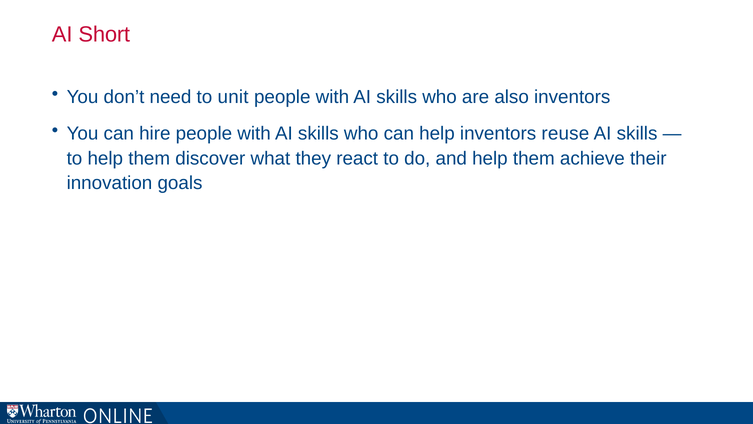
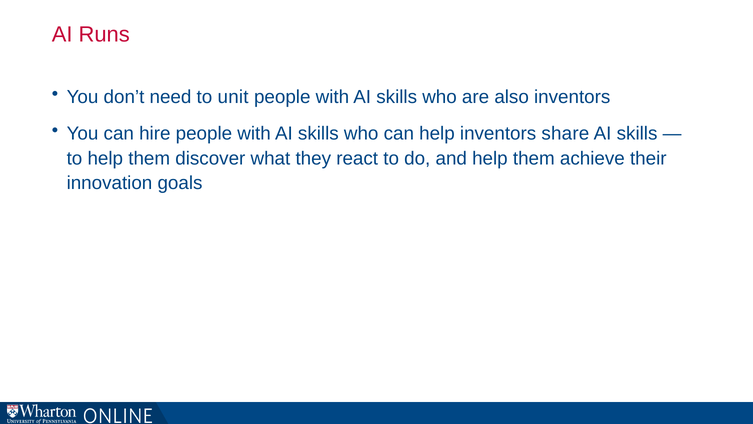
Short: Short -> Runs
reuse: reuse -> share
